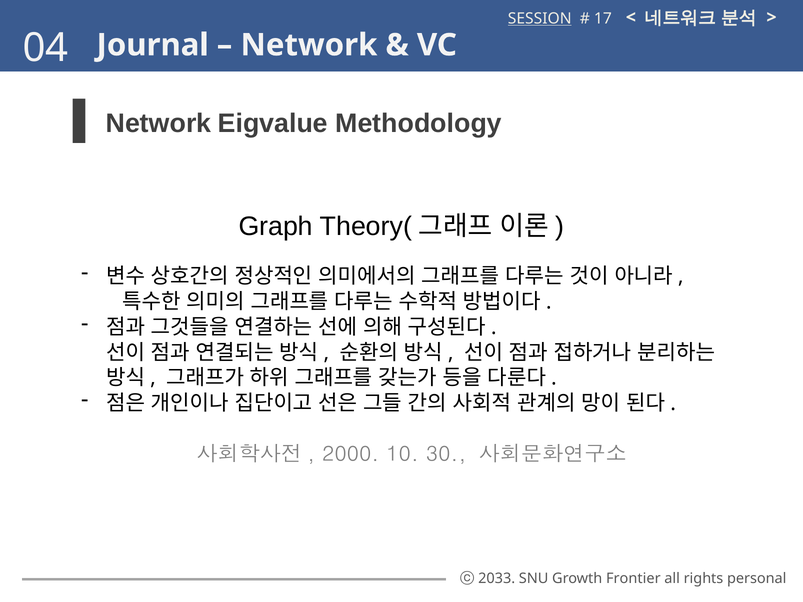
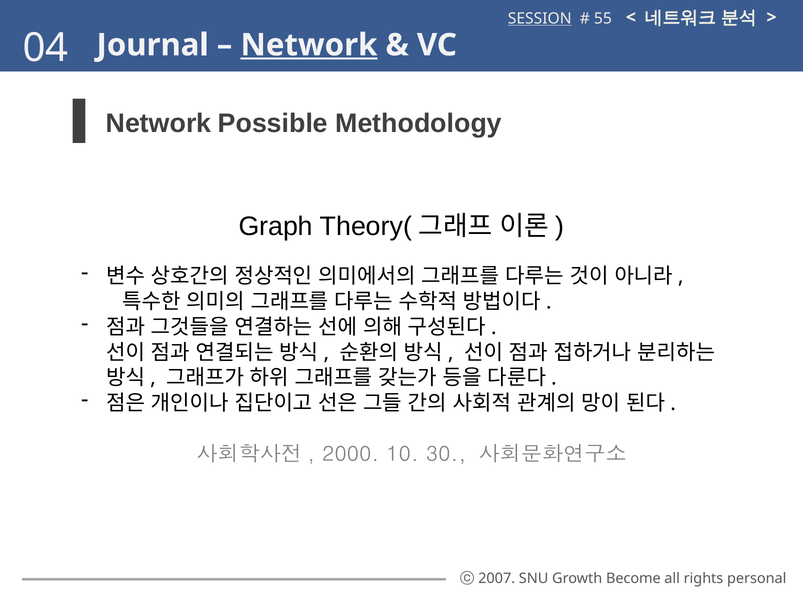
17: 17 -> 55
Network at (309, 45) underline: none -> present
Eigvalue: Eigvalue -> Possible
2033: 2033 -> 2007
Frontier: Frontier -> Become
